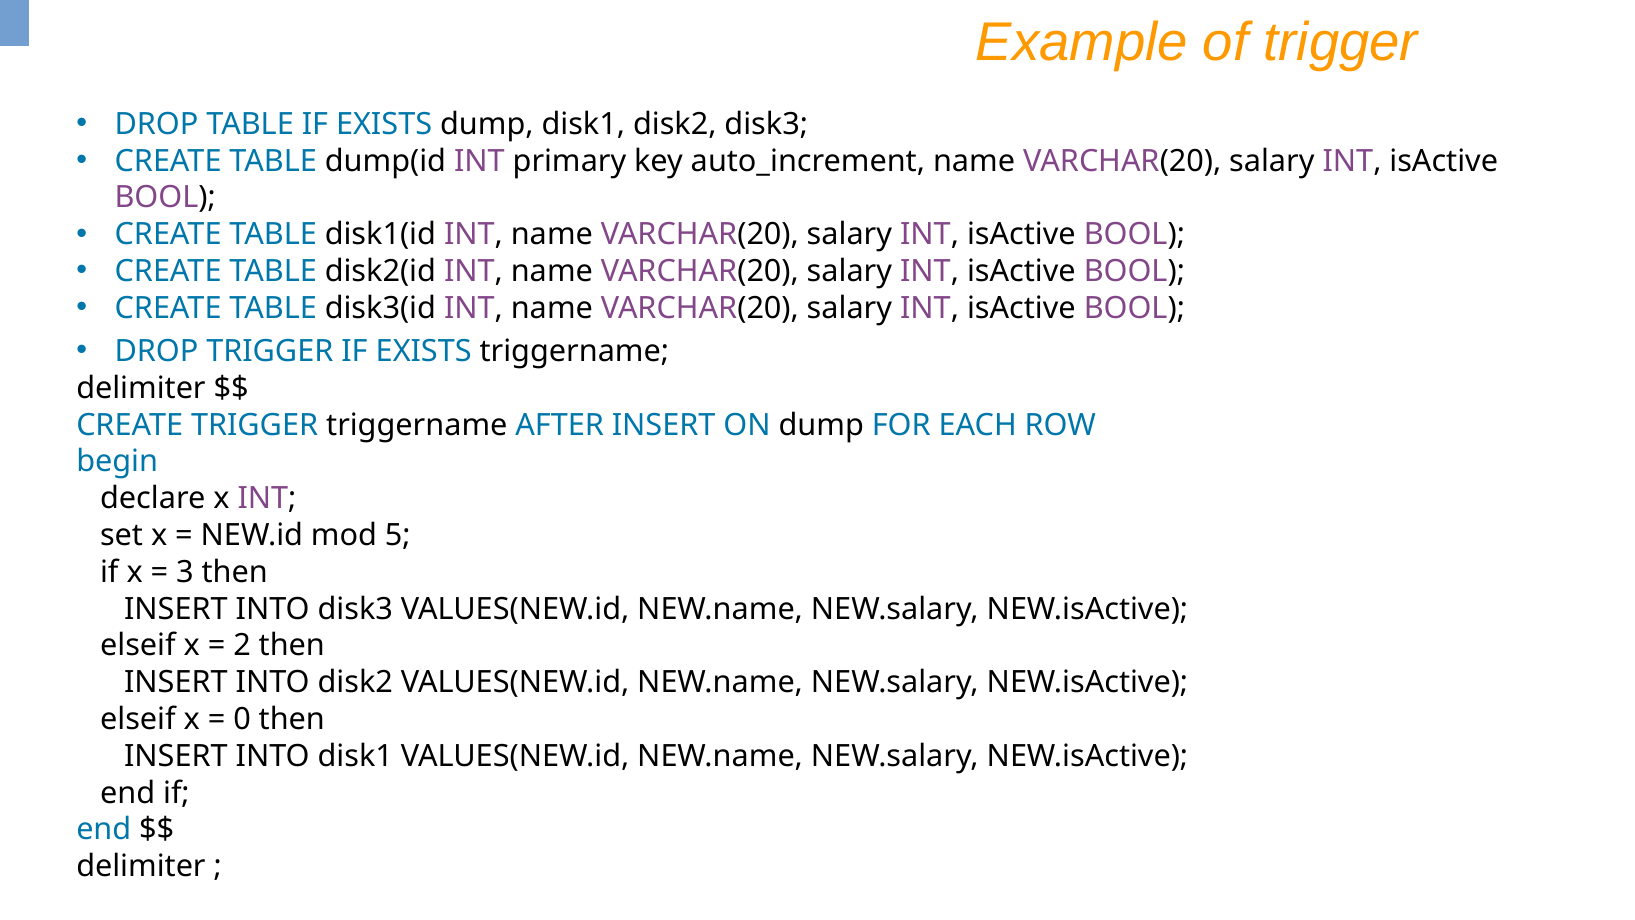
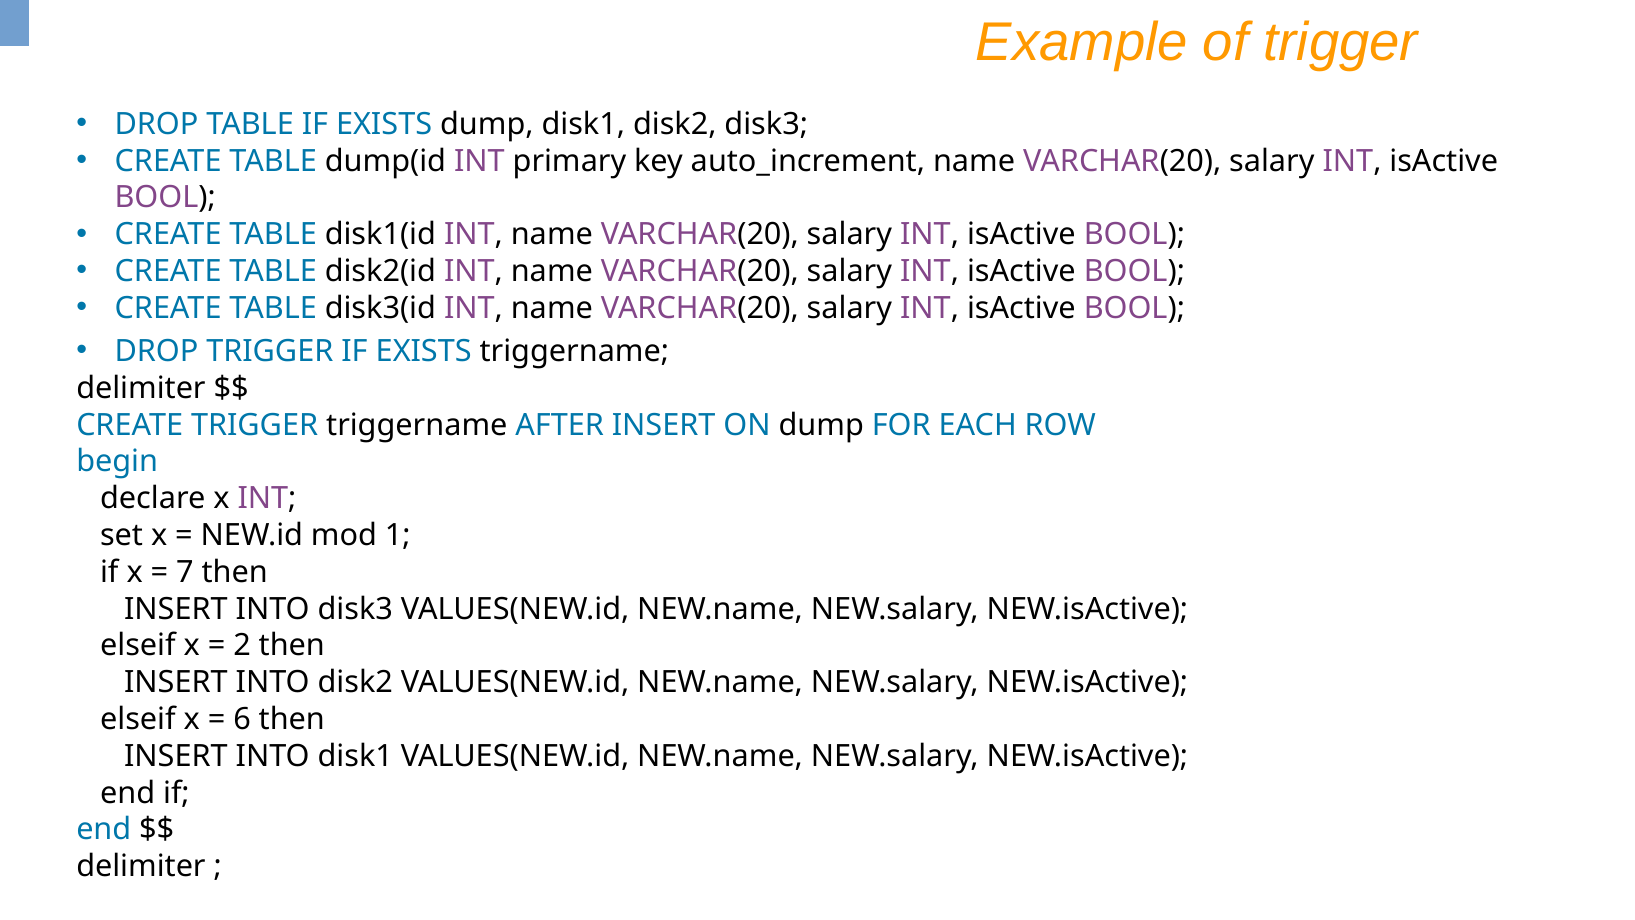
5: 5 -> 1
3: 3 -> 7
0: 0 -> 6
